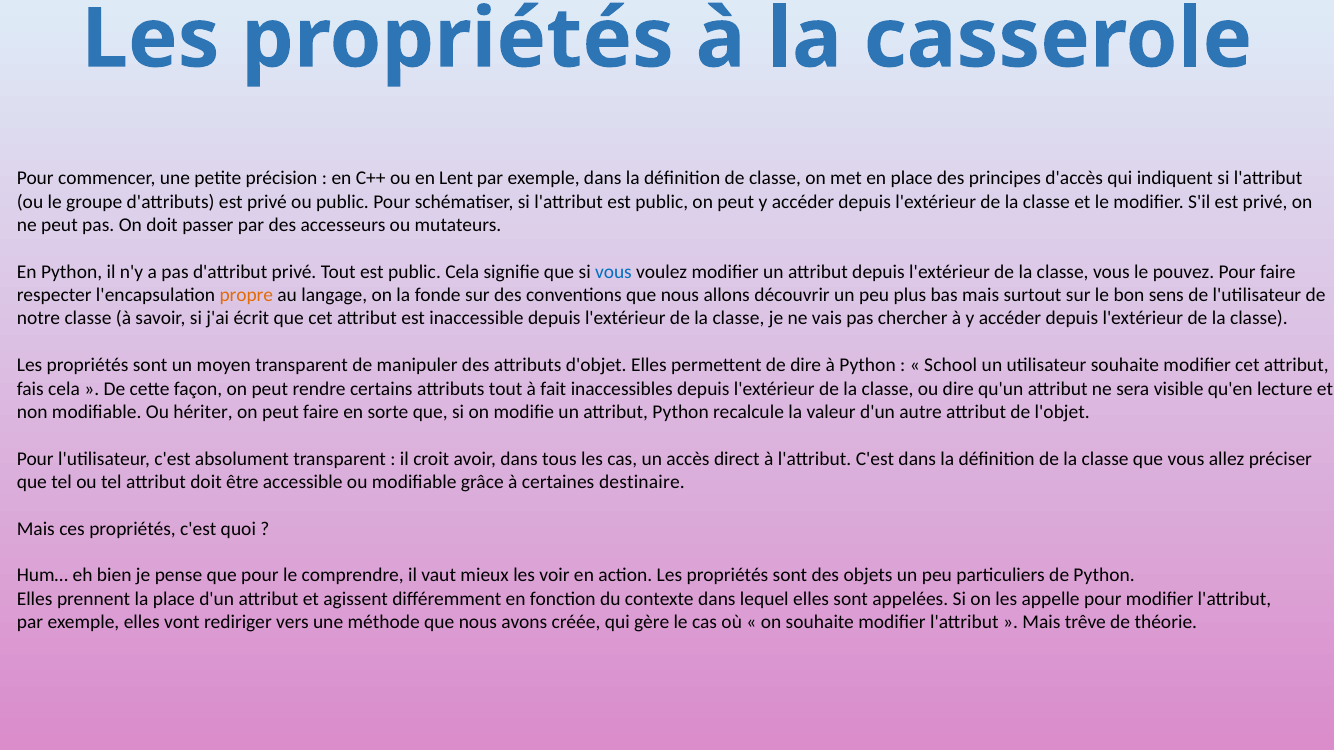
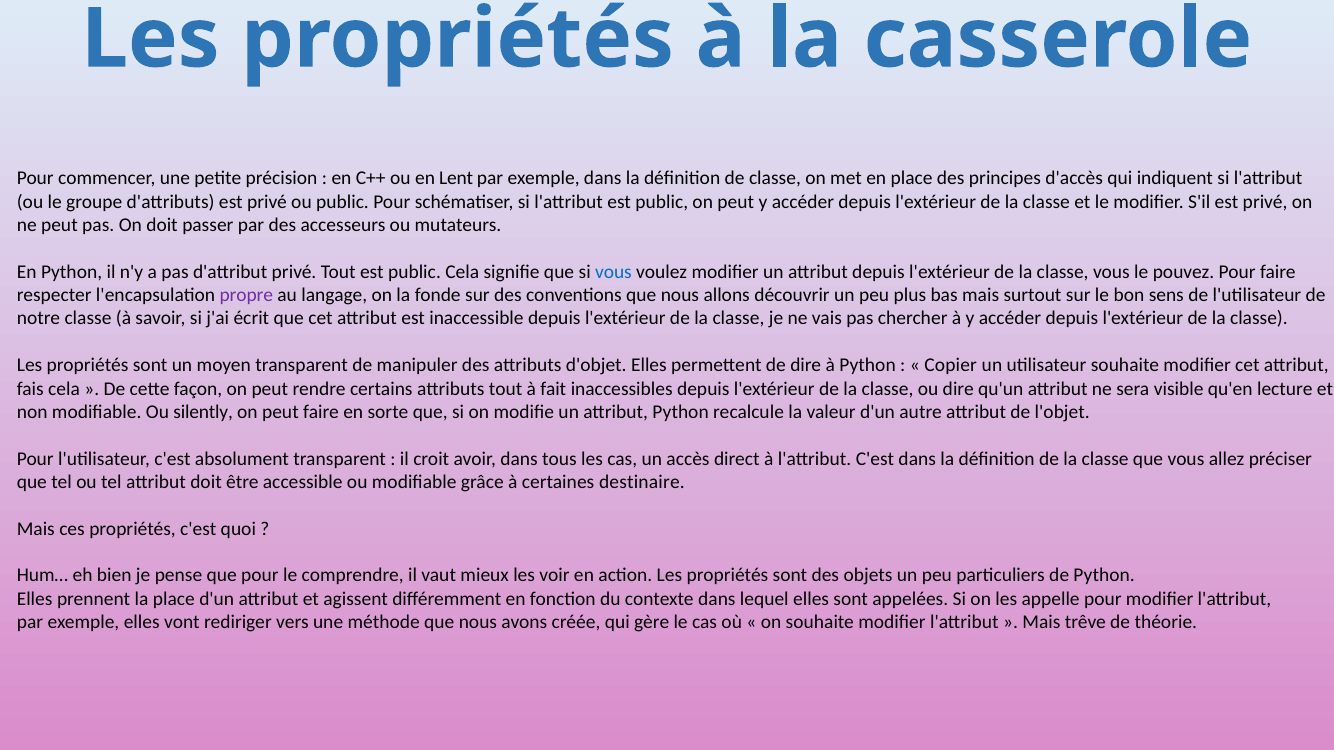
propre colour: orange -> purple
School: School -> Copier
hériter: hériter -> silently
